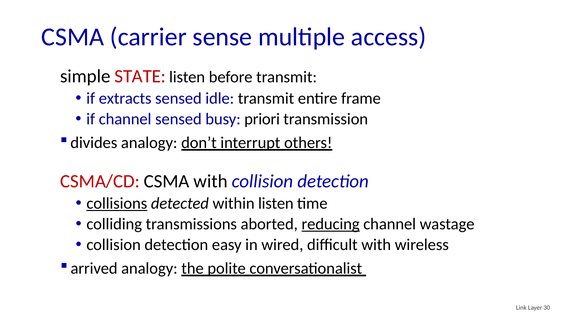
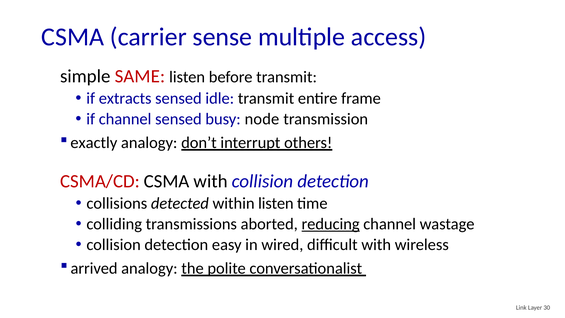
STATE: STATE -> SAME
priori: priori -> node
divides: divides -> exactly
collisions underline: present -> none
